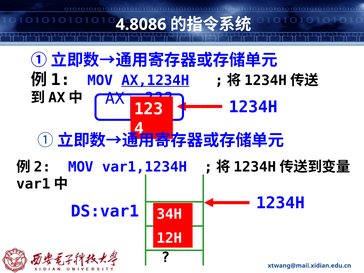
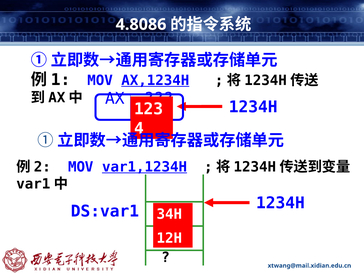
var1,1234H underline: none -> present
